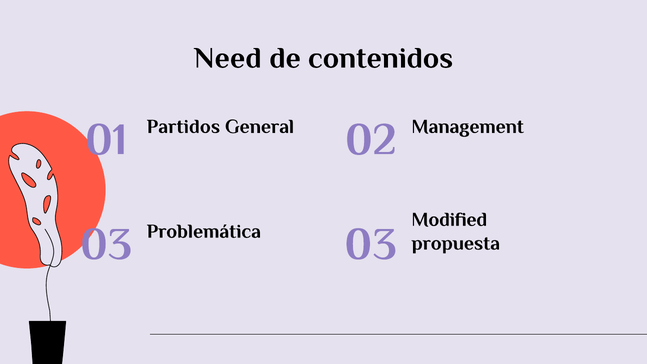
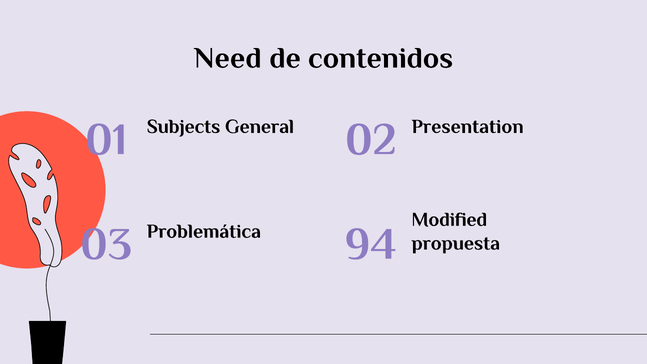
Partidos: Partidos -> Subjects
Management: Management -> Presentation
03 03: 03 -> 94
